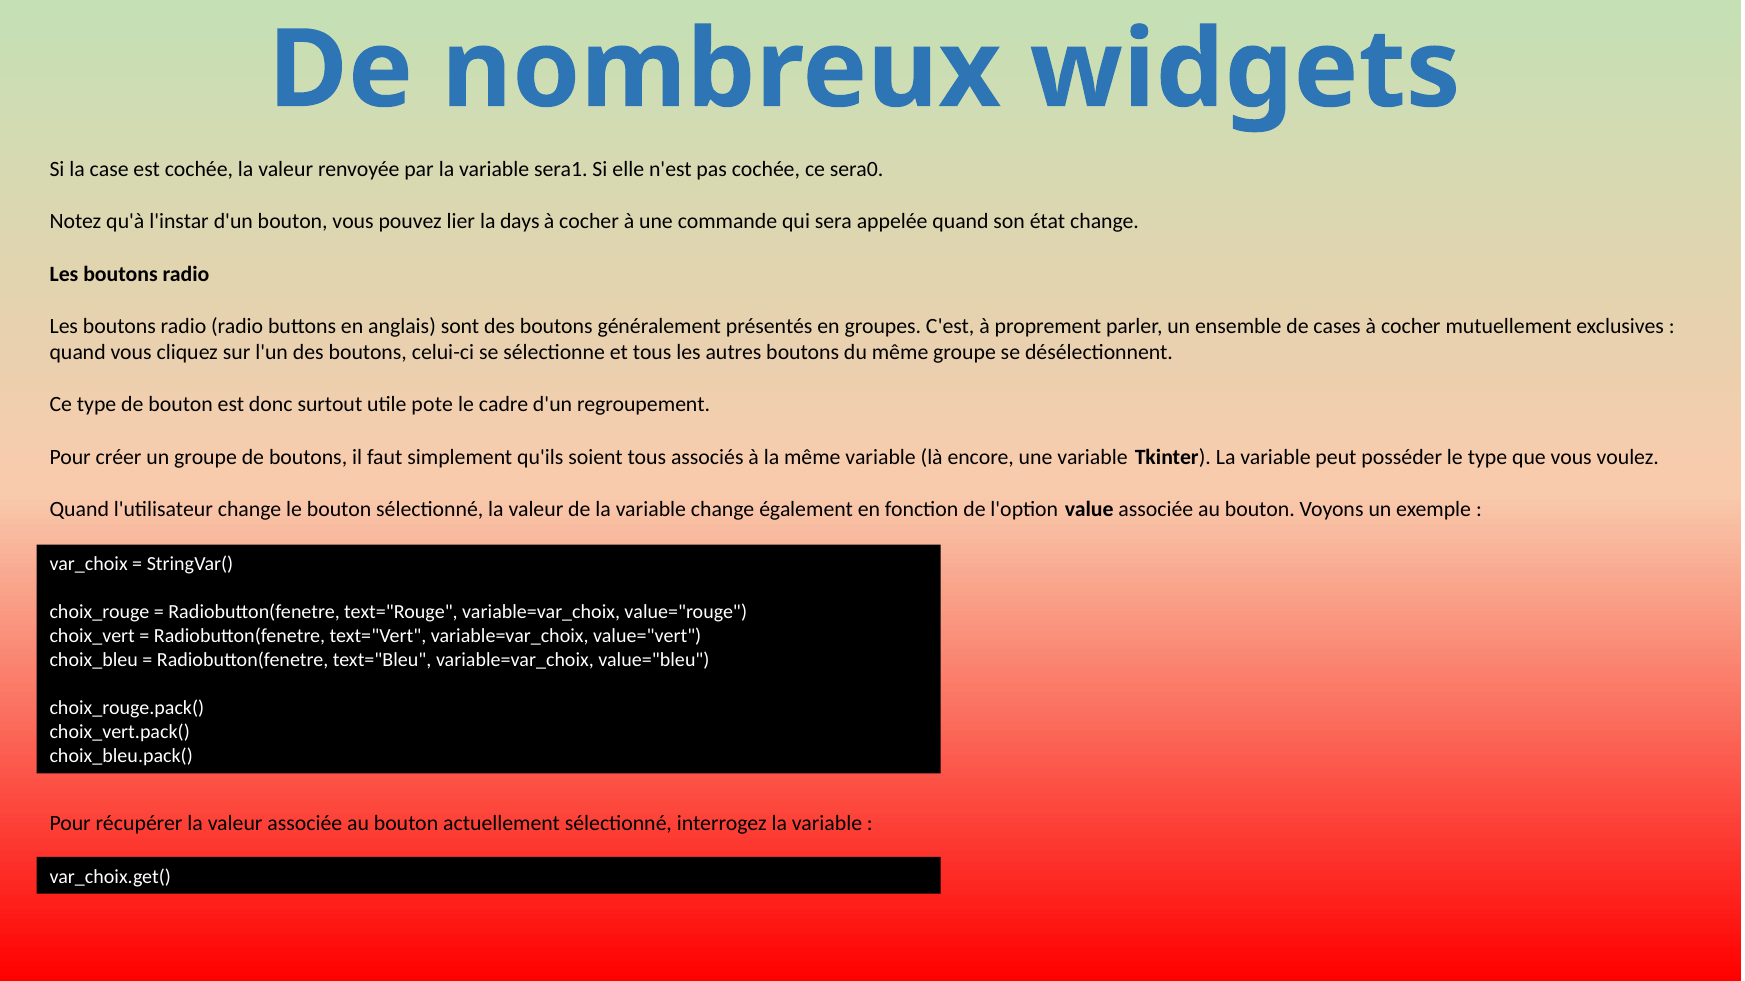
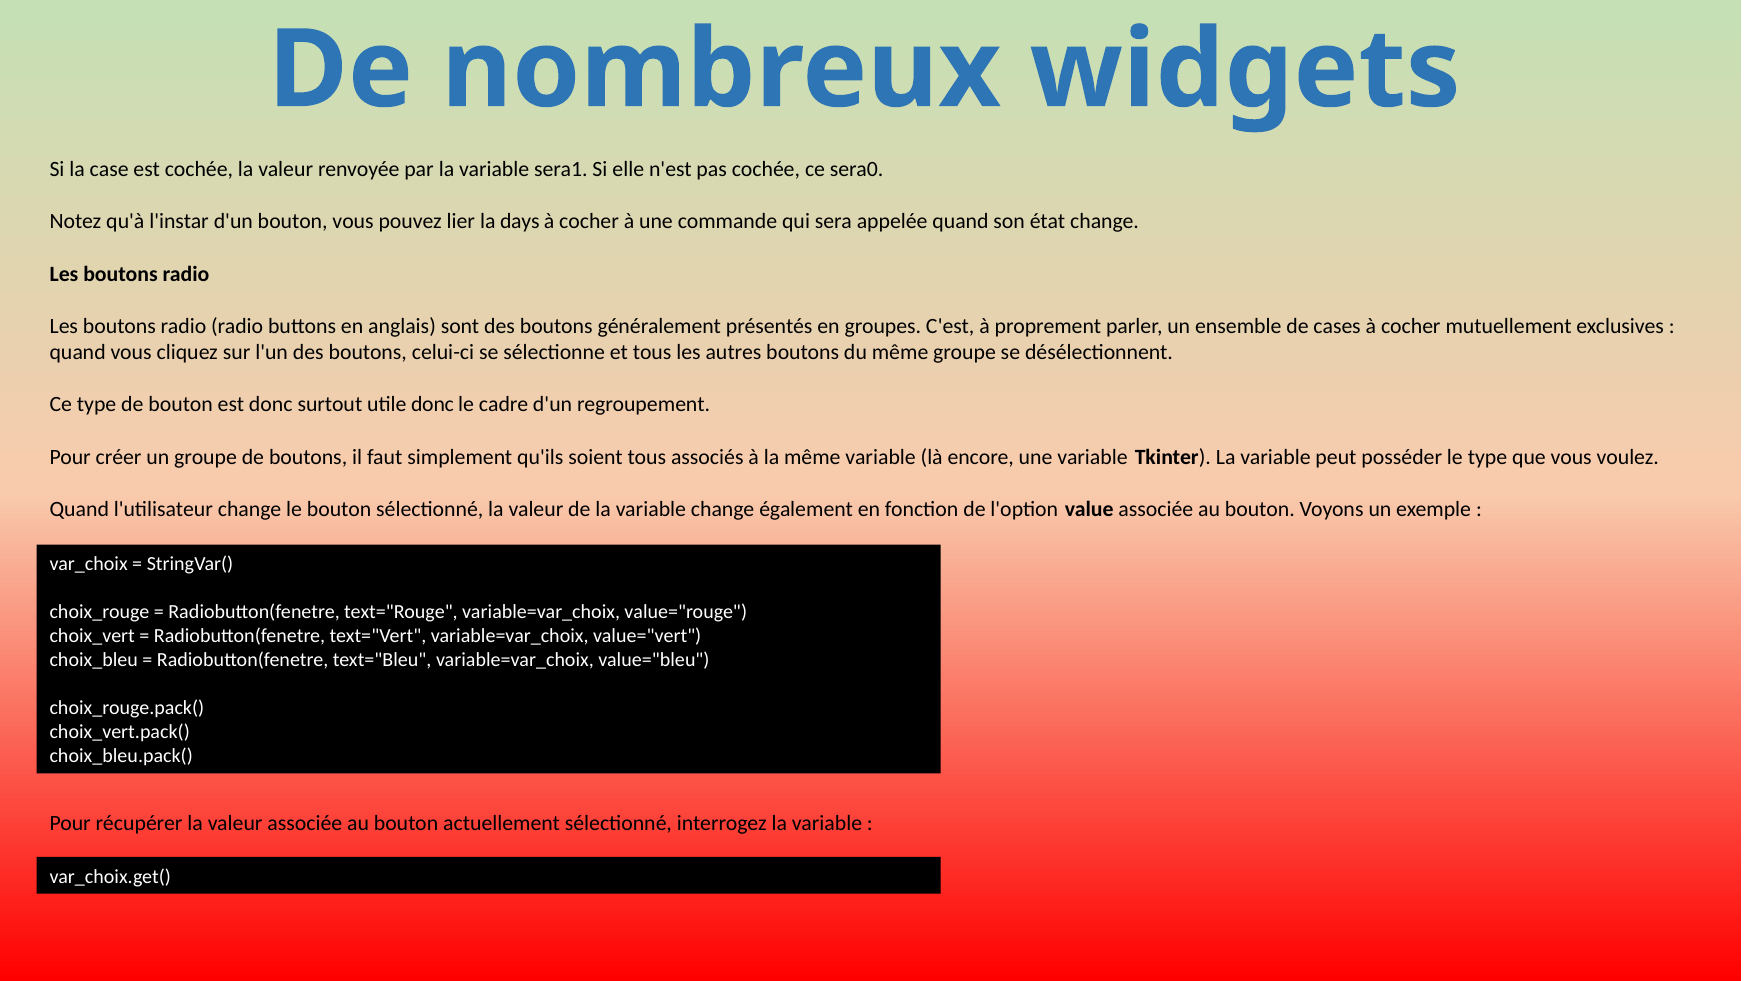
utile pote: pote -> donc
